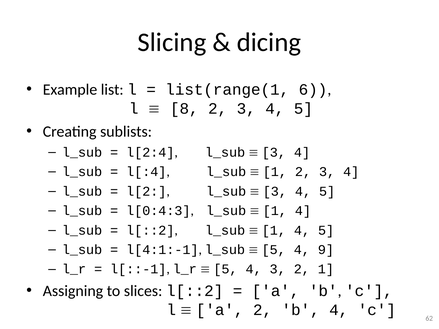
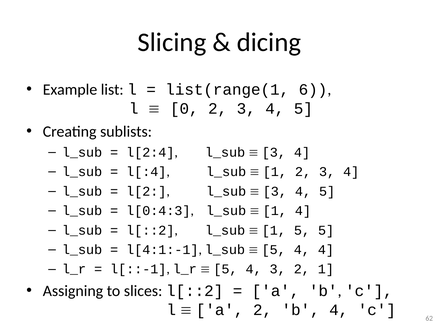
8: 8 -> 0
4 at (302, 230): 4 -> 5
4 9: 9 -> 4
